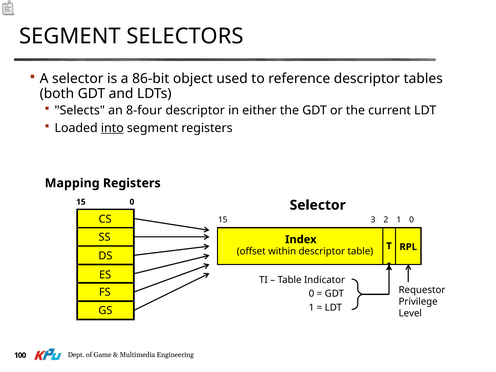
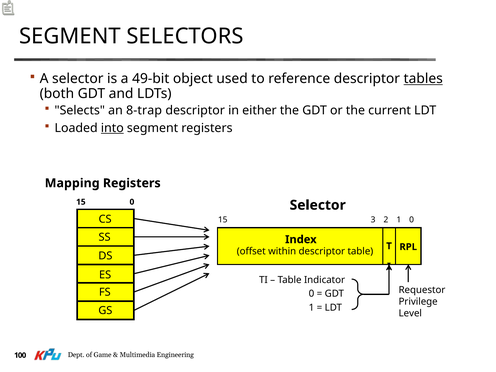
86-bit: 86-bit -> 49-bit
tables underline: none -> present
8-four: 8-four -> 8-trap
